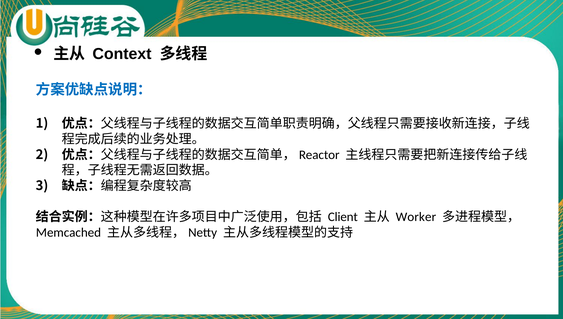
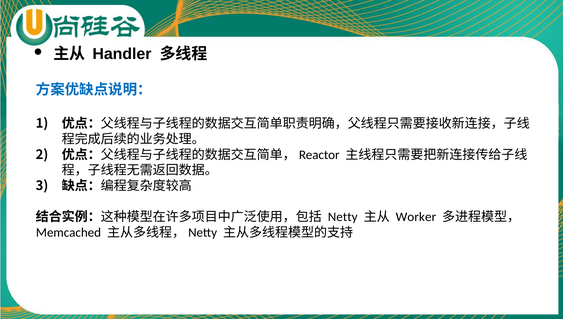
Context: Context -> Handler
Client: Client -> Netty
